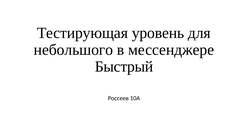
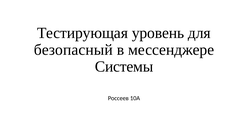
небольшого: небольшого -> безопасный
Быстрый: Быстрый -> Системы
